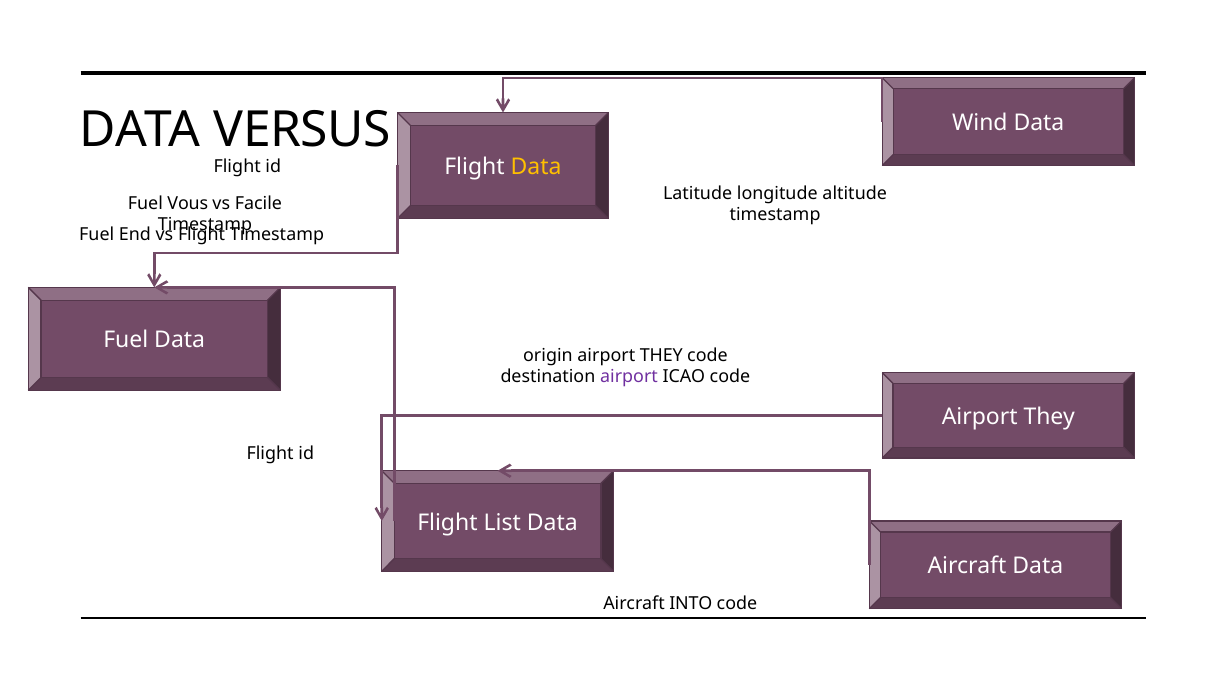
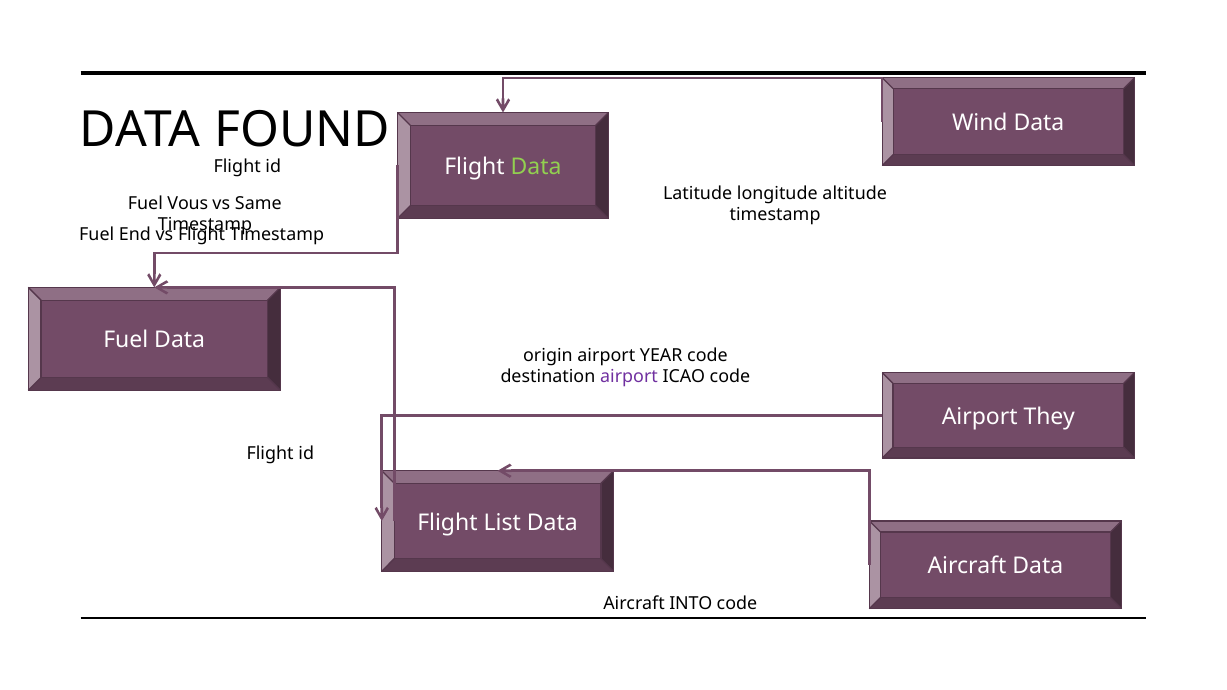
VERSUS: VERSUS -> FOUND
Data at (536, 167) colour: yellow -> light green
Facile: Facile -> Same
origin airport THEY: THEY -> YEAR
